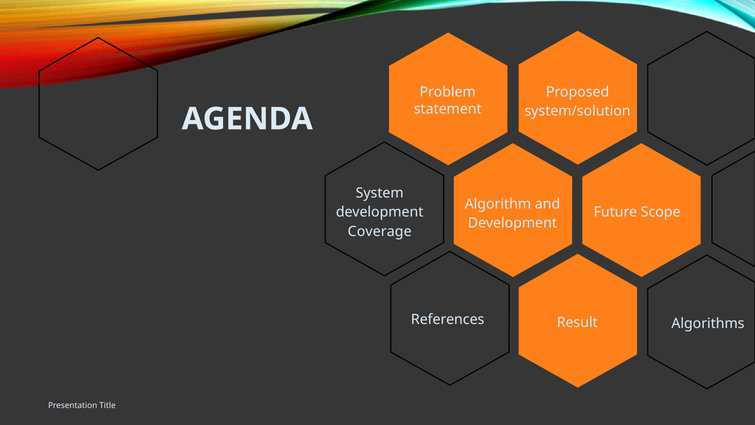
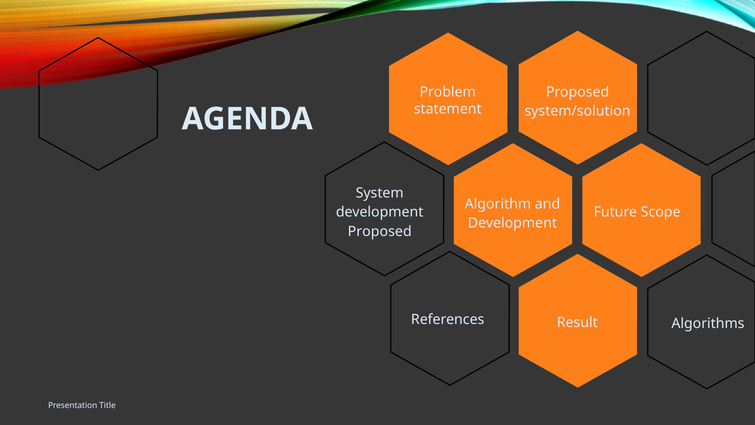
Coverage at (380, 231): Coverage -> Proposed
